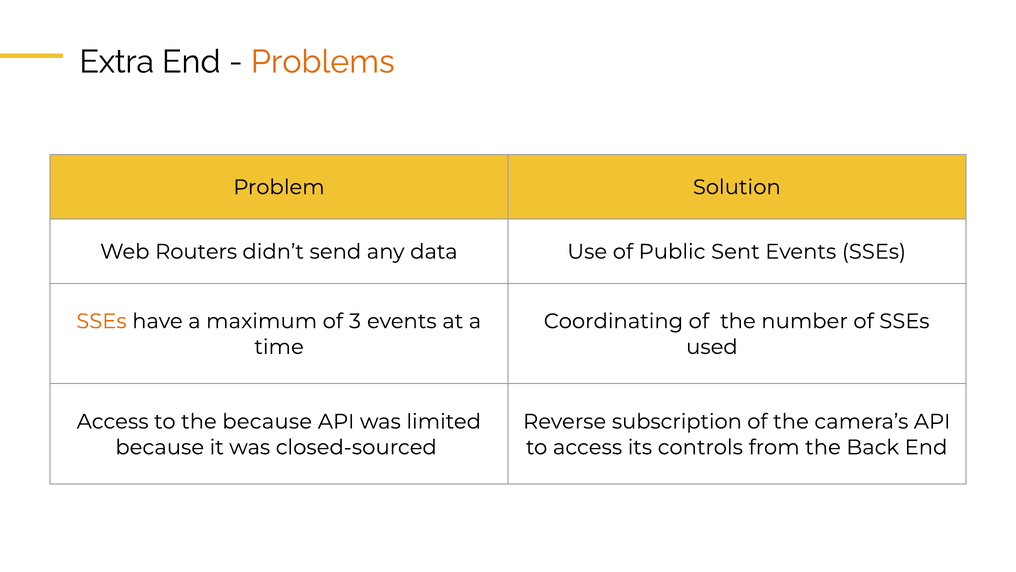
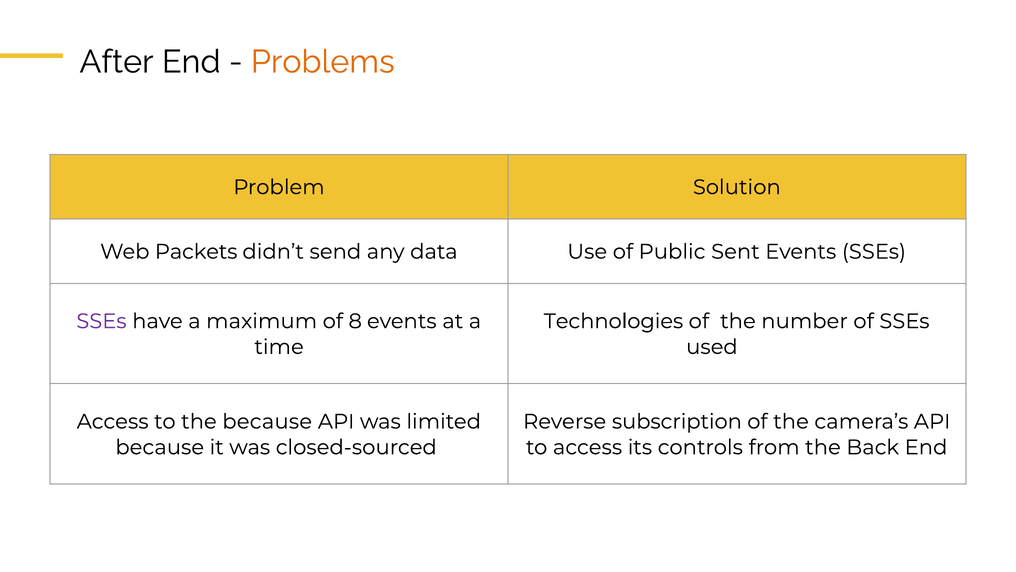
Extra: Extra -> After
Routers: Routers -> Packets
SSEs at (101, 321) colour: orange -> purple
3: 3 -> 8
Coordinating: Coordinating -> Technologies
